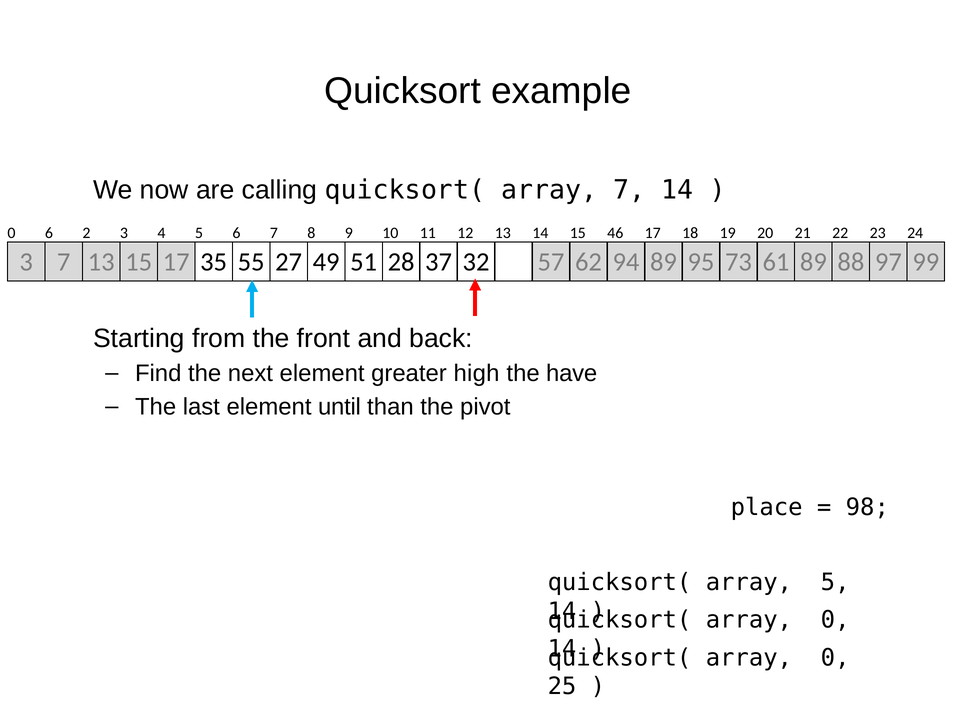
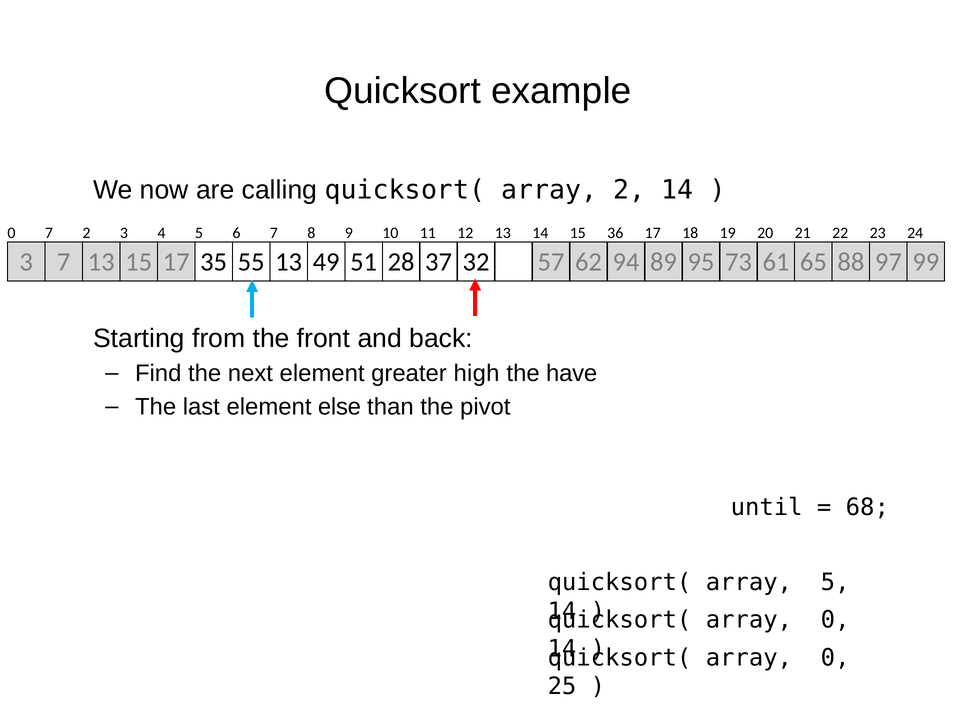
array 7: 7 -> 2
0 6: 6 -> 7
46: 46 -> 36
55 27: 27 -> 13
61 89: 89 -> 65
until: until -> else
place: place -> until
98: 98 -> 68
